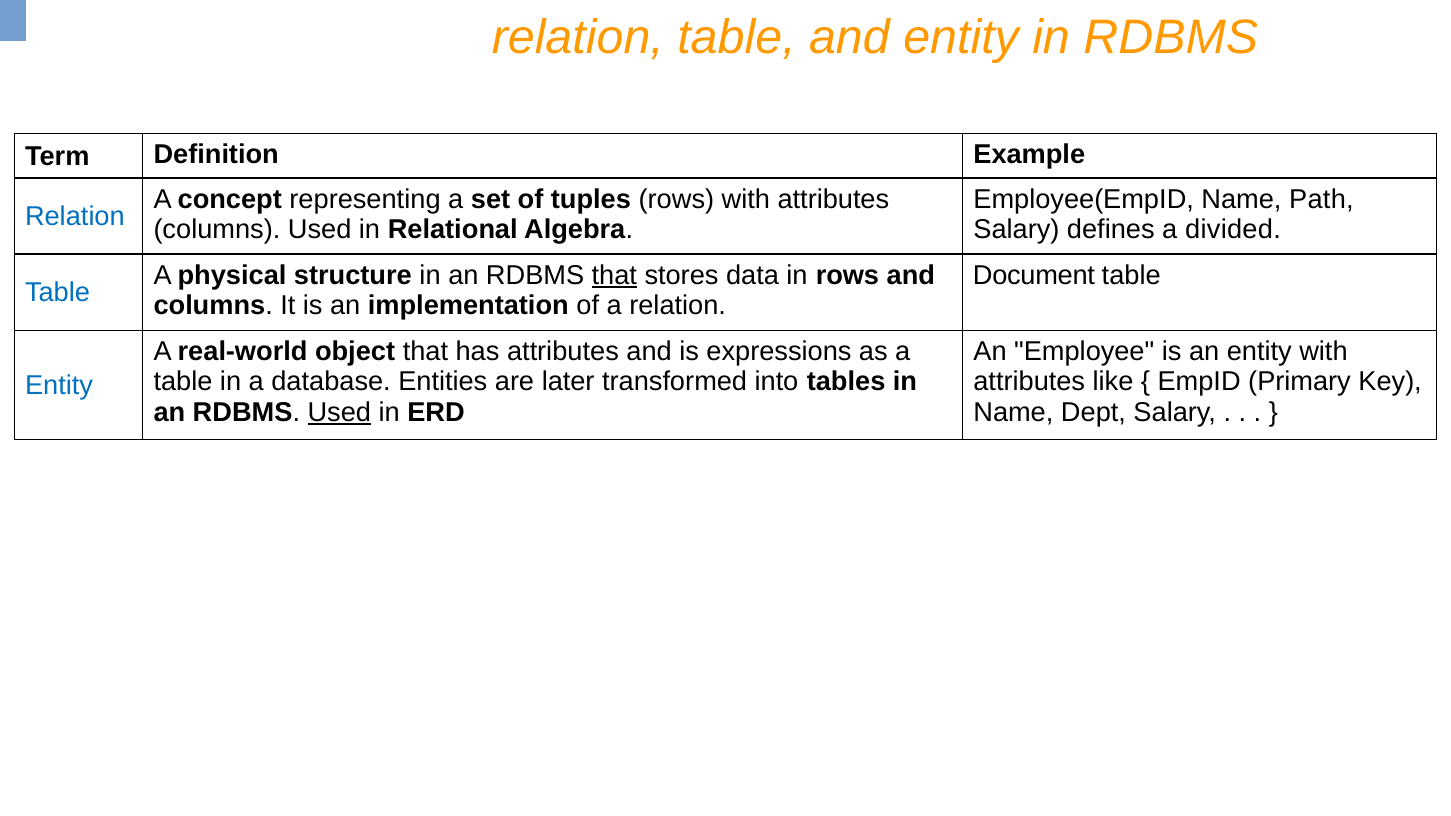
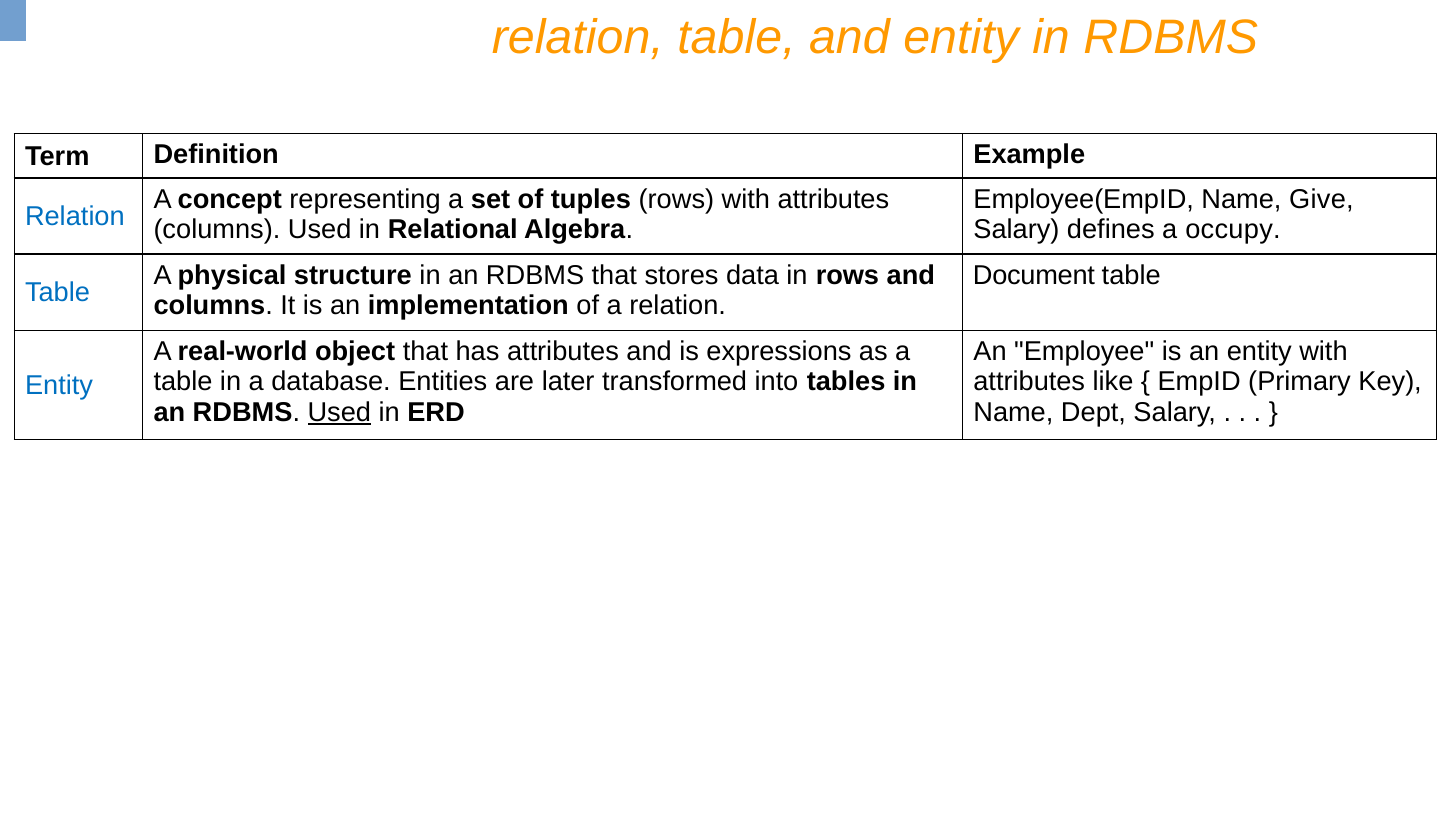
Path: Path -> Give
divided: divided -> occupy
that at (614, 275) underline: present -> none
